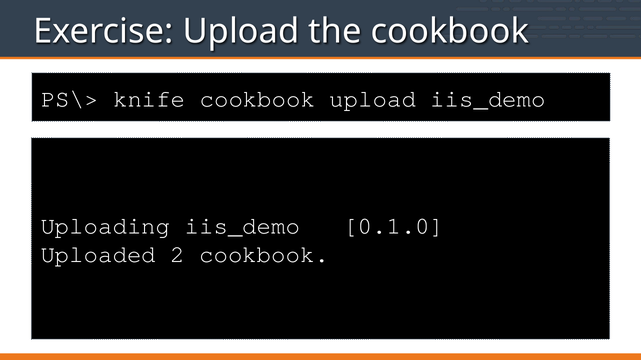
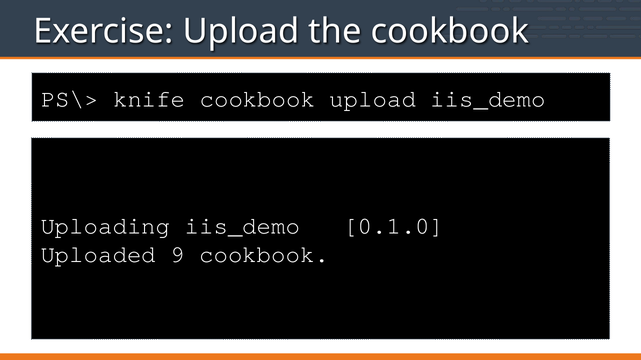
2: 2 -> 9
